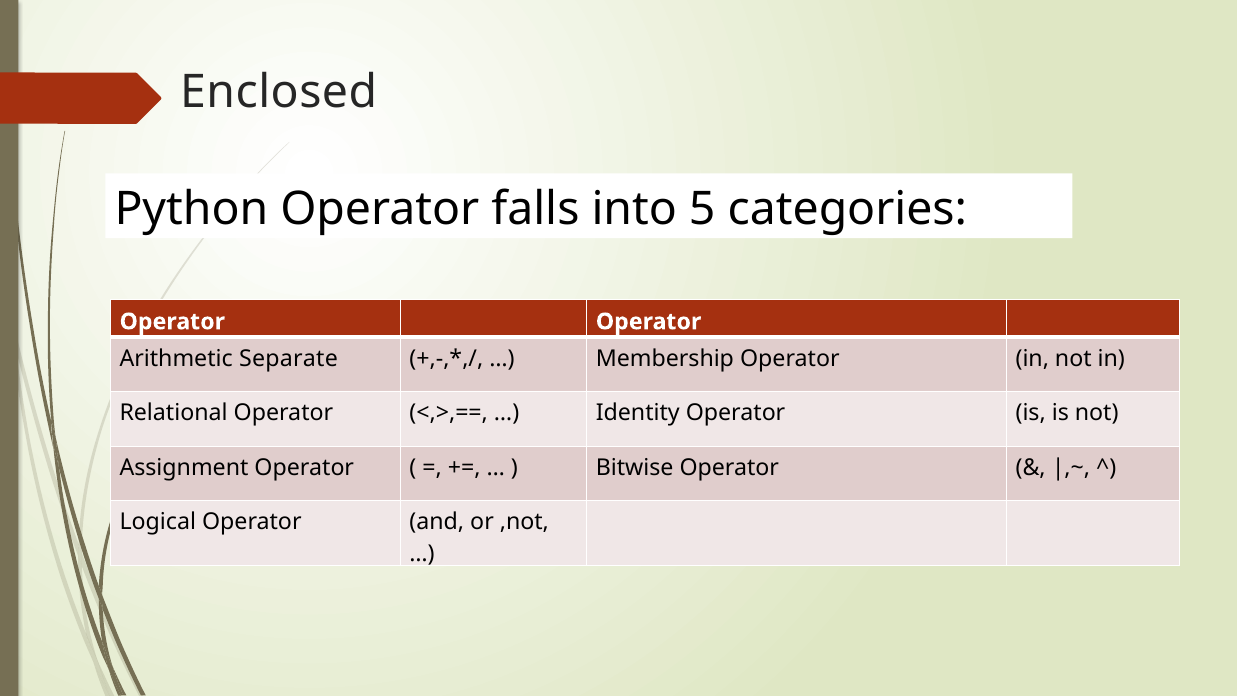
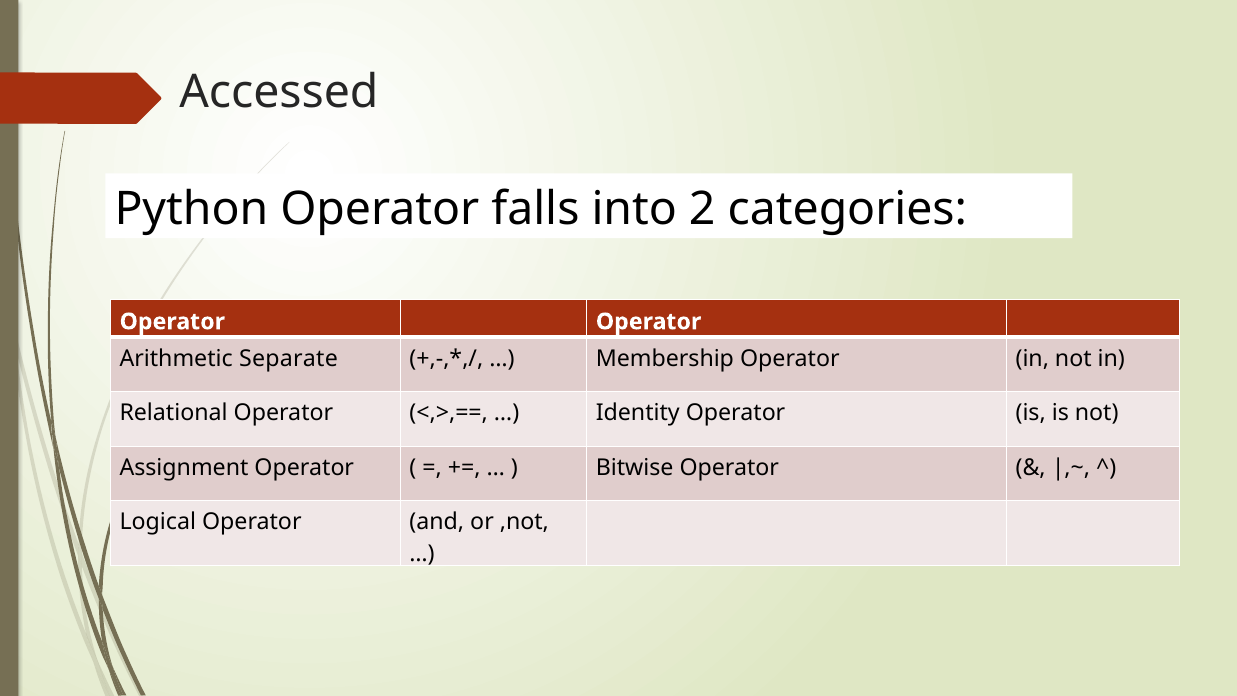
Enclosed: Enclosed -> Accessed
5: 5 -> 2
